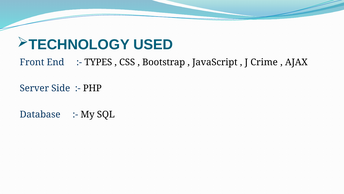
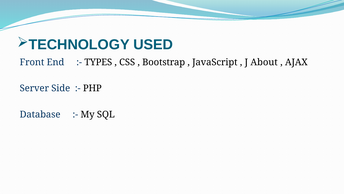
Crime: Crime -> About
